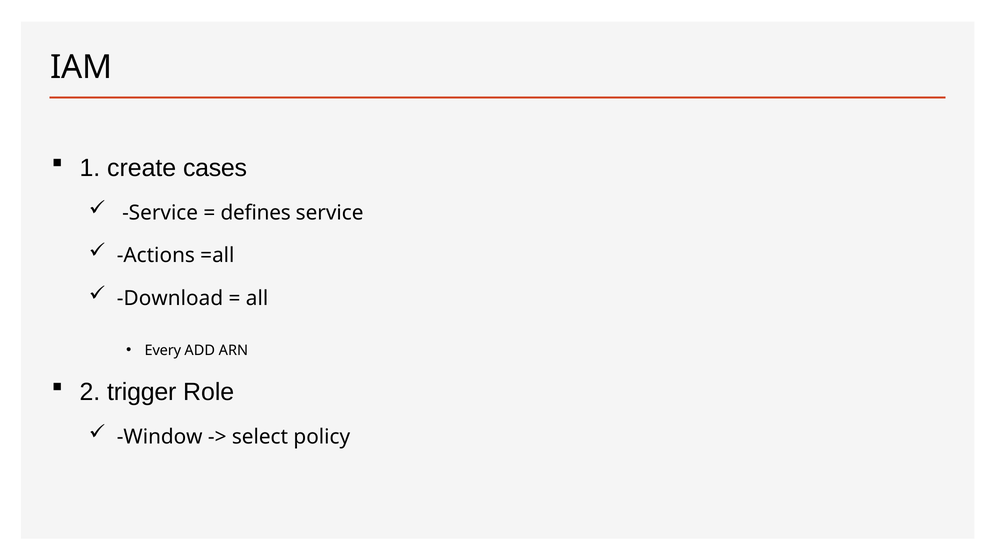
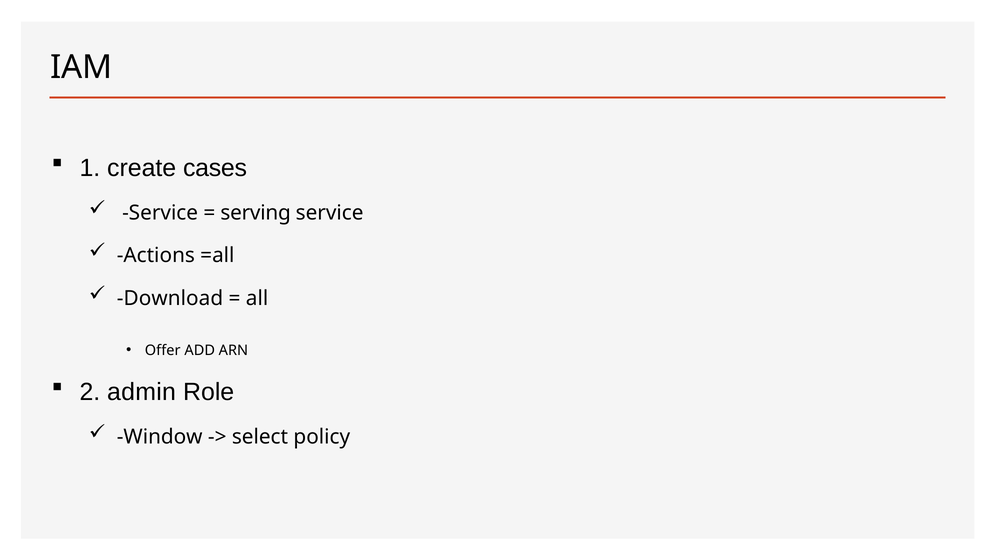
defines: defines -> serving
Every: Every -> Offer
trigger: trigger -> admin
